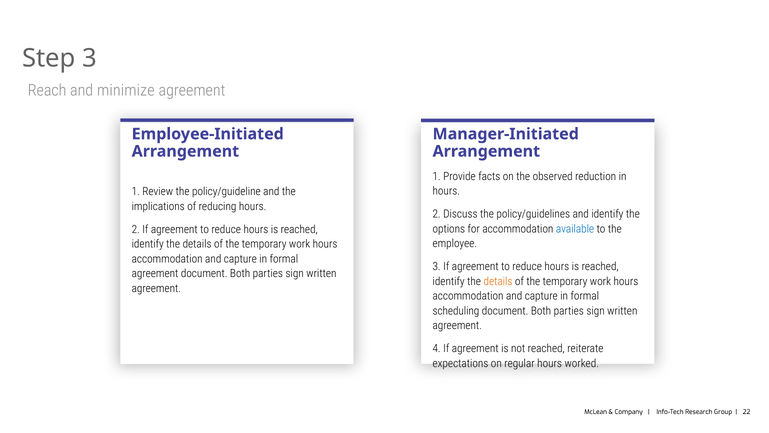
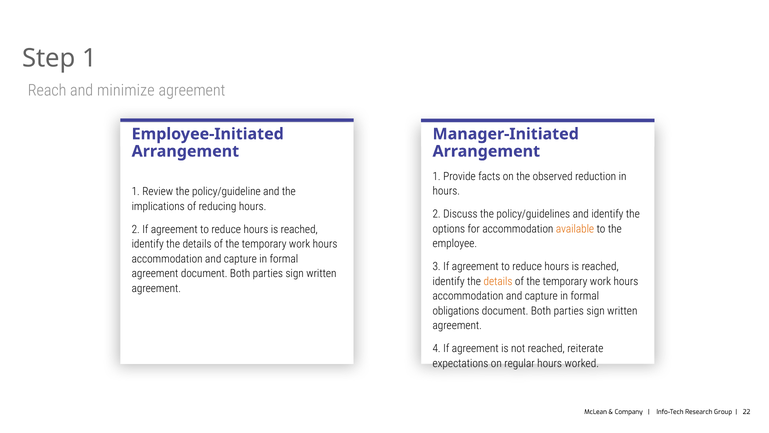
Step 3: 3 -> 1
available colour: blue -> orange
scheduling: scheduling -> obligations
